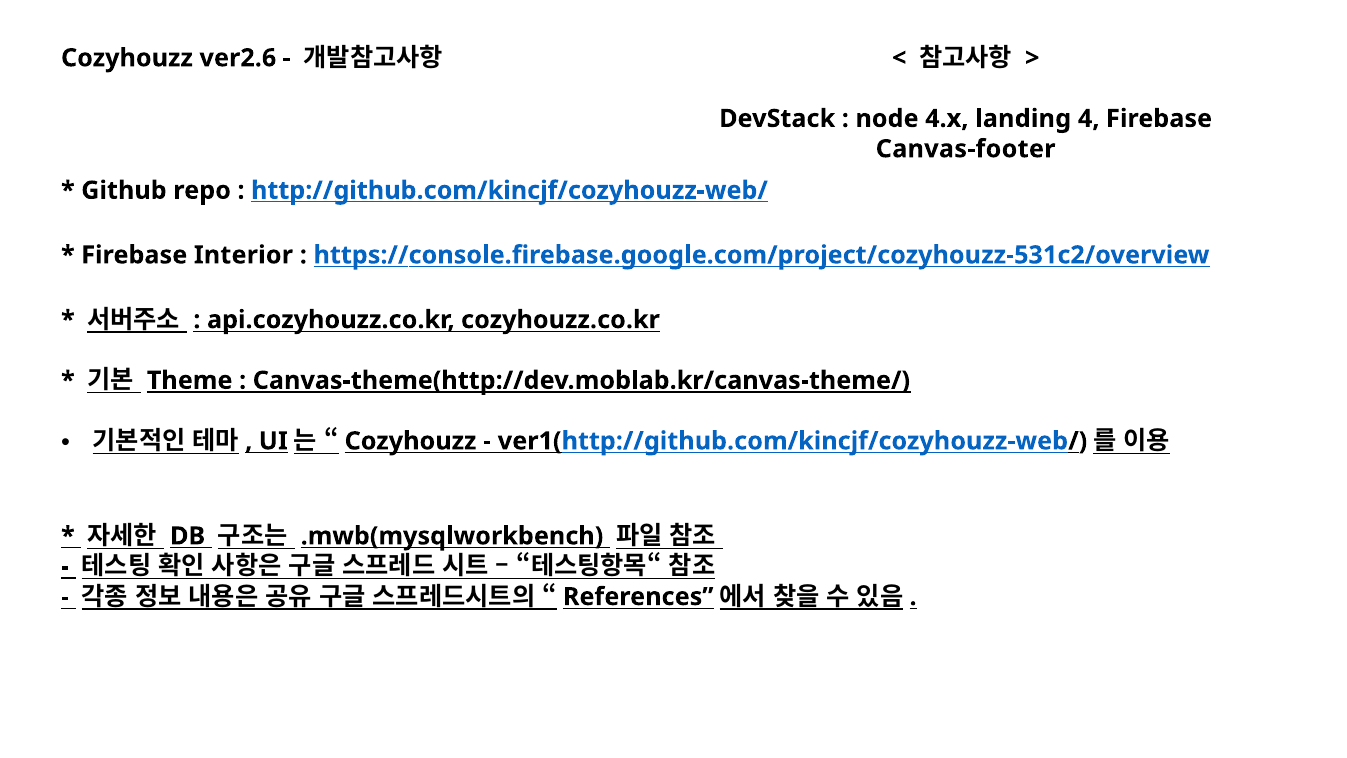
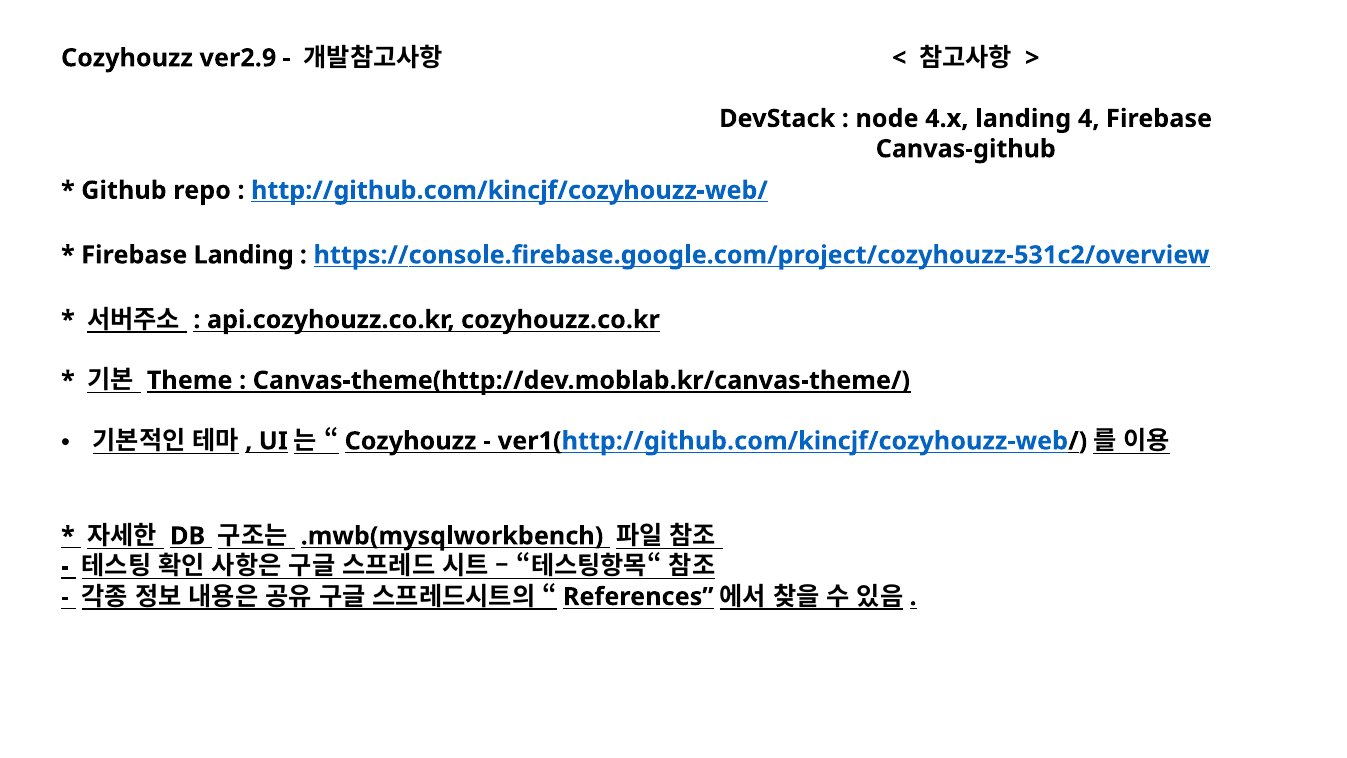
ver2.6: ver2.6 -> ver2.9
Canvas-footer: Canvas-footer -> Canvas-github
Firebase Interior: Interior -> Landing
